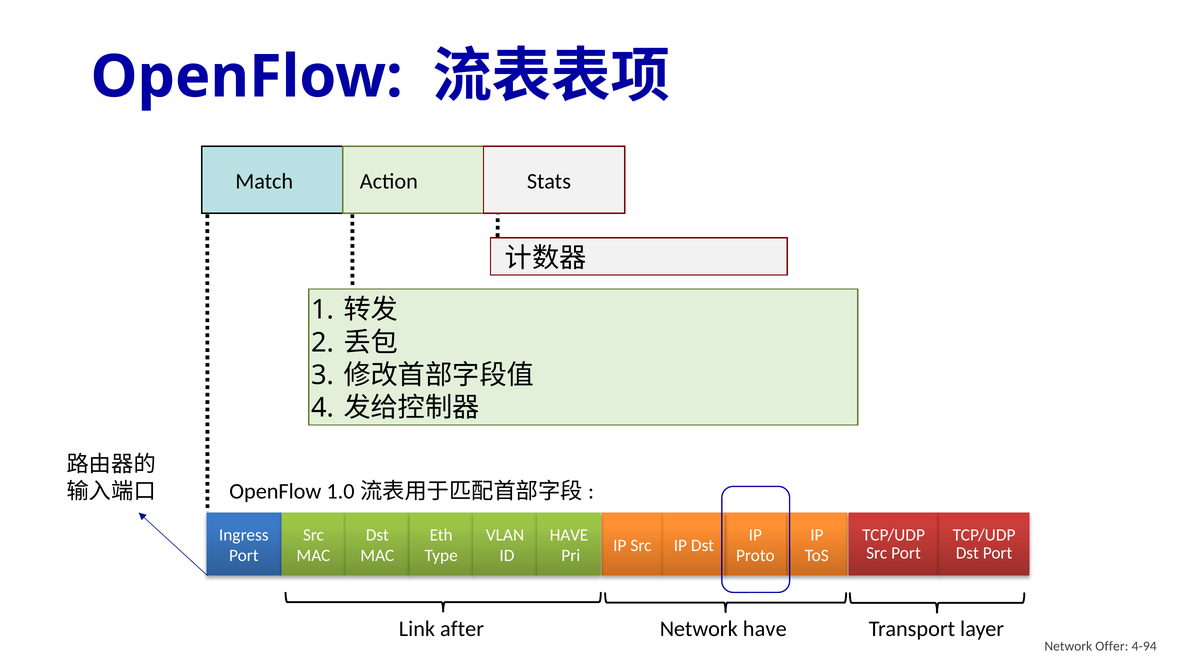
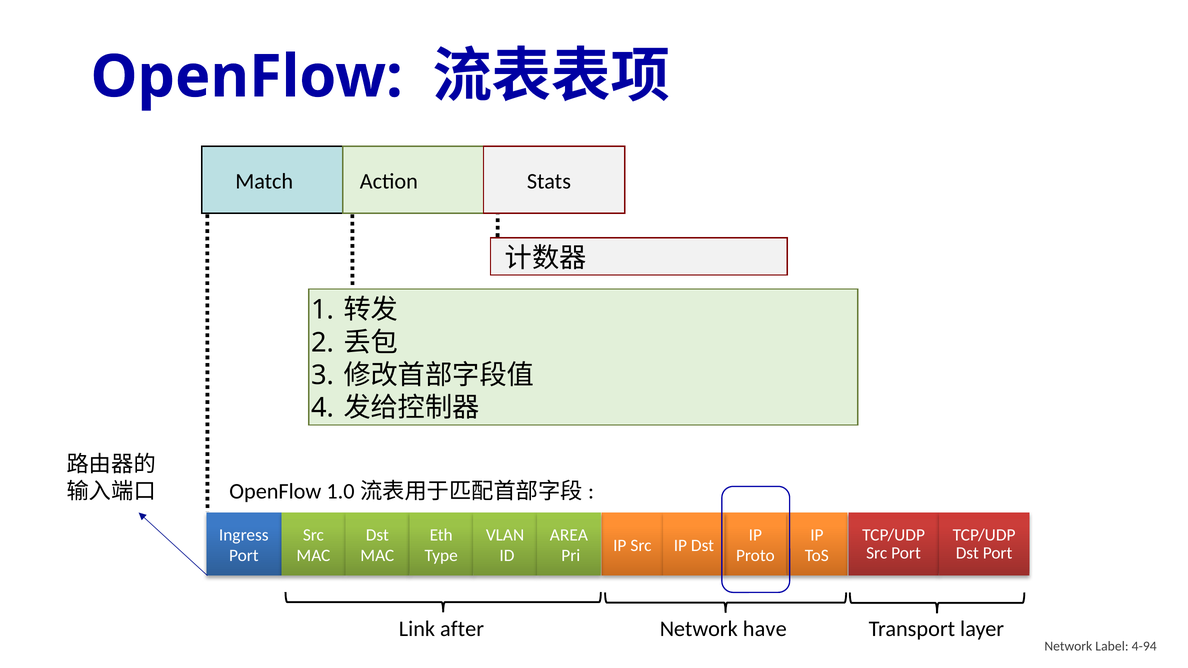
HAVE at (569, 535): HAVE -> AREA
Offer: Offer -> Label
